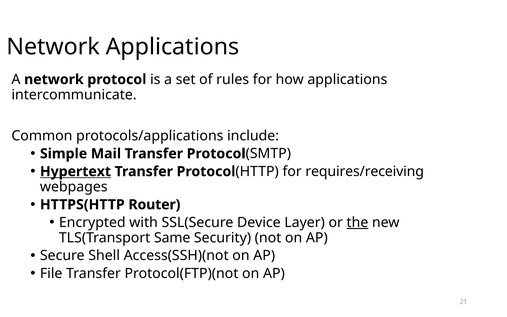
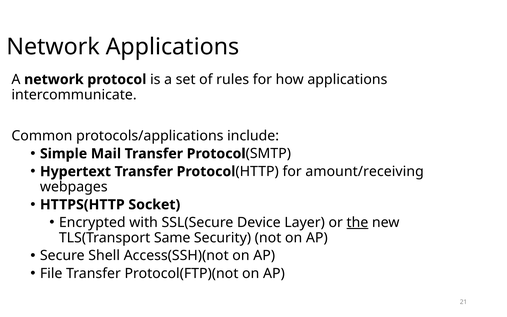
Hypertext underline: present -> none
requires/receiving: requires/receiving -> amount/receiving
Router: Router -> Socket
